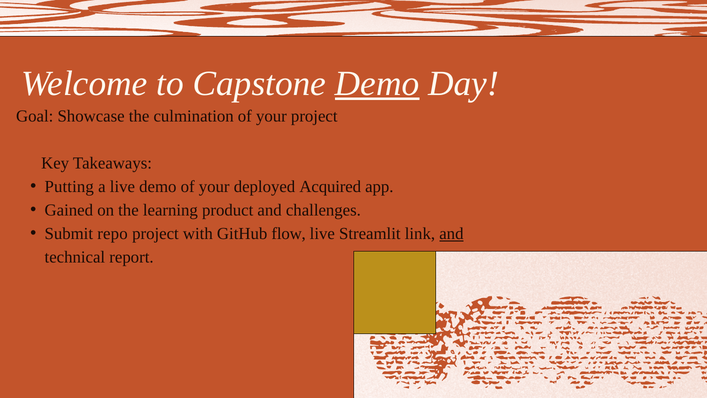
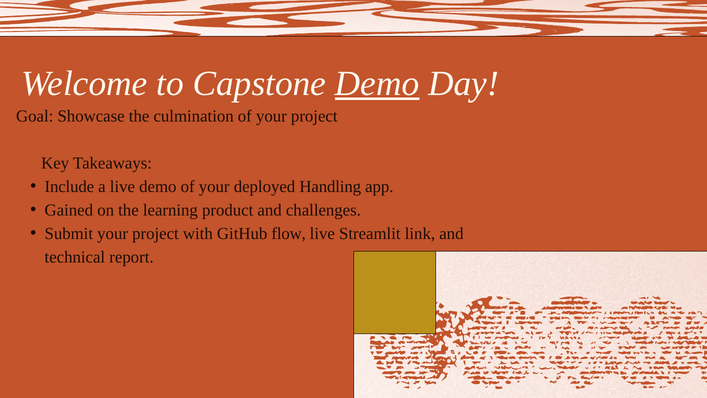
Putting: Putting -> Include
Acquired: Acquired -> Handling
Submit repo: repo -> your
and at (451, 234) underline: present -> none
